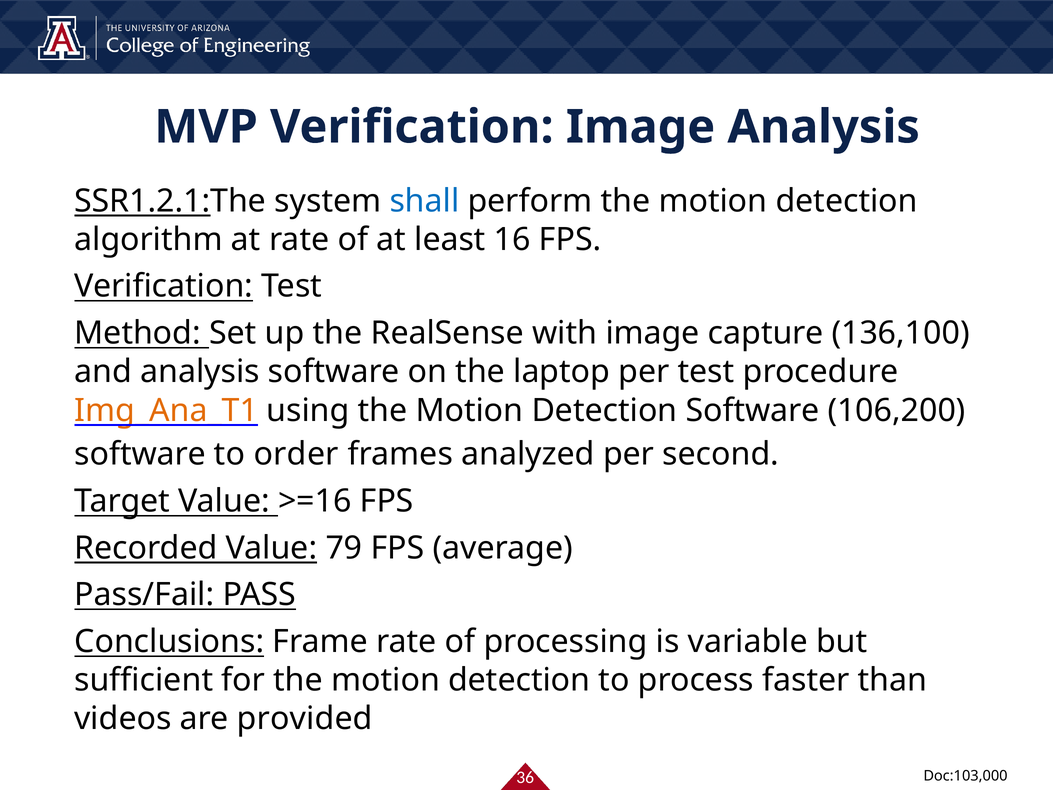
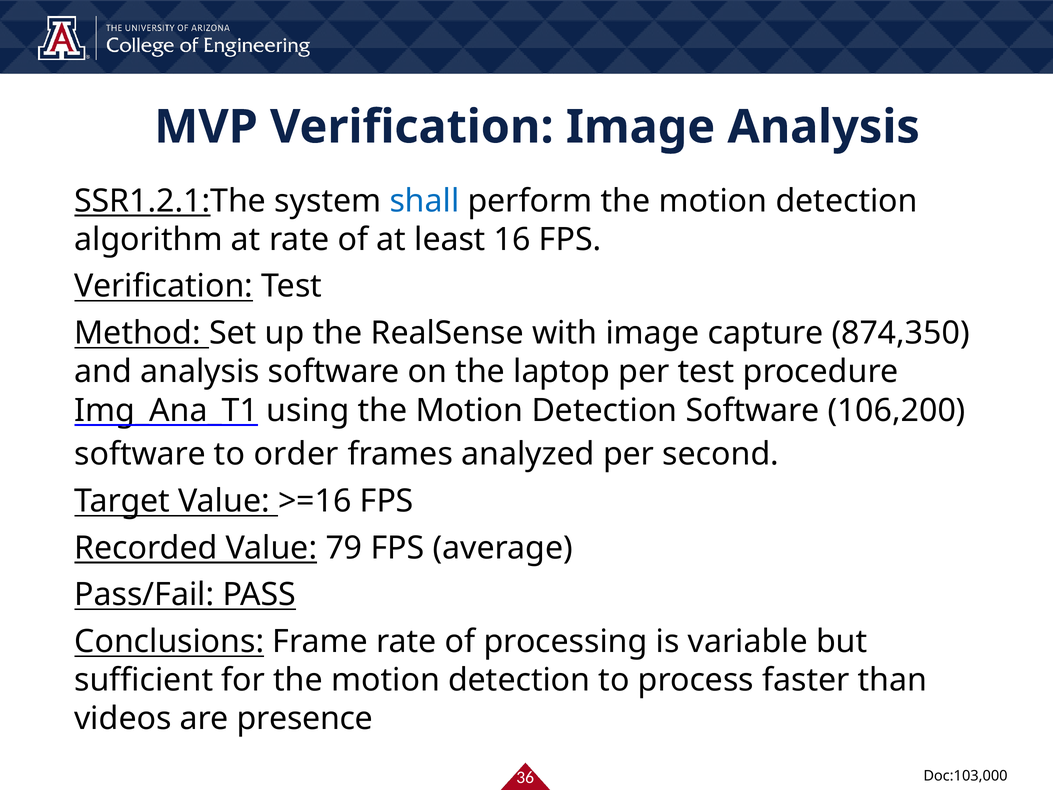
136,100: 136,100 -> 874,350
Img_Ana_T1 colour: orange -> black
provided: provided -> presence
